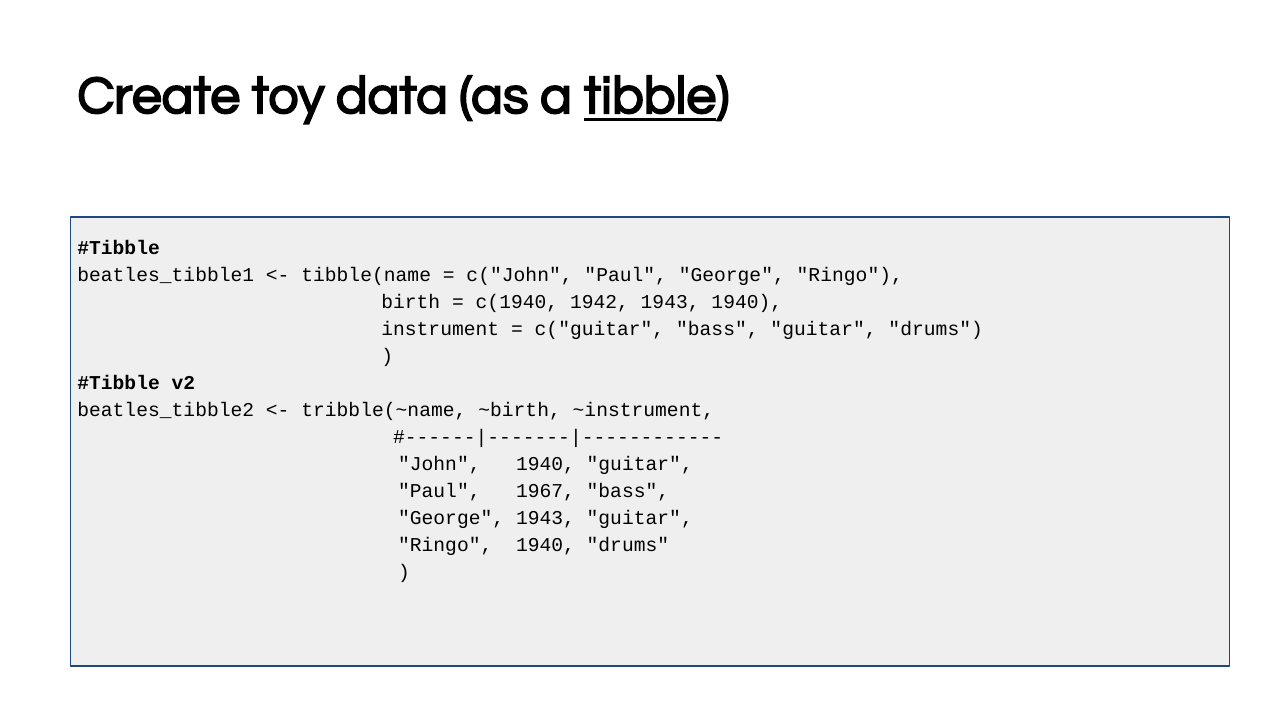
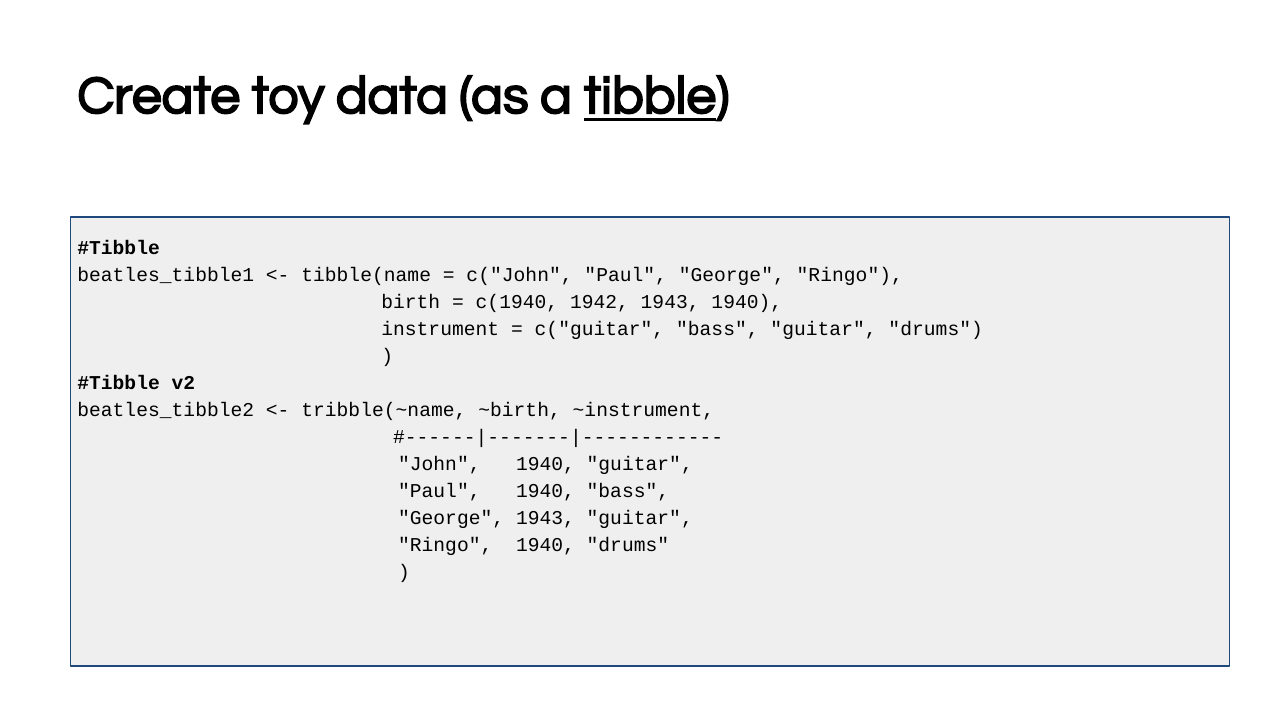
Paul 1967: 1967 -> 1940
